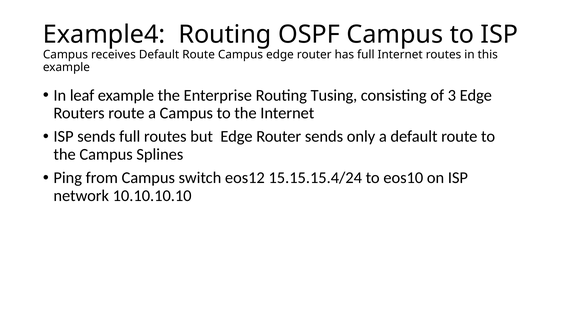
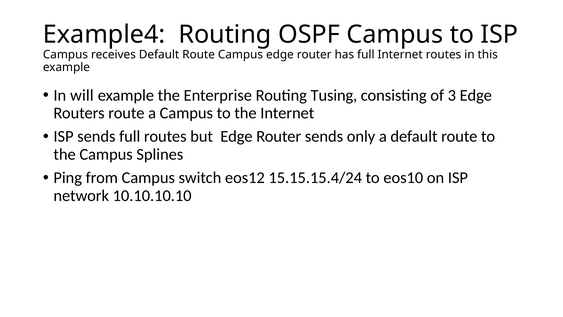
leaf: leaf -> will
